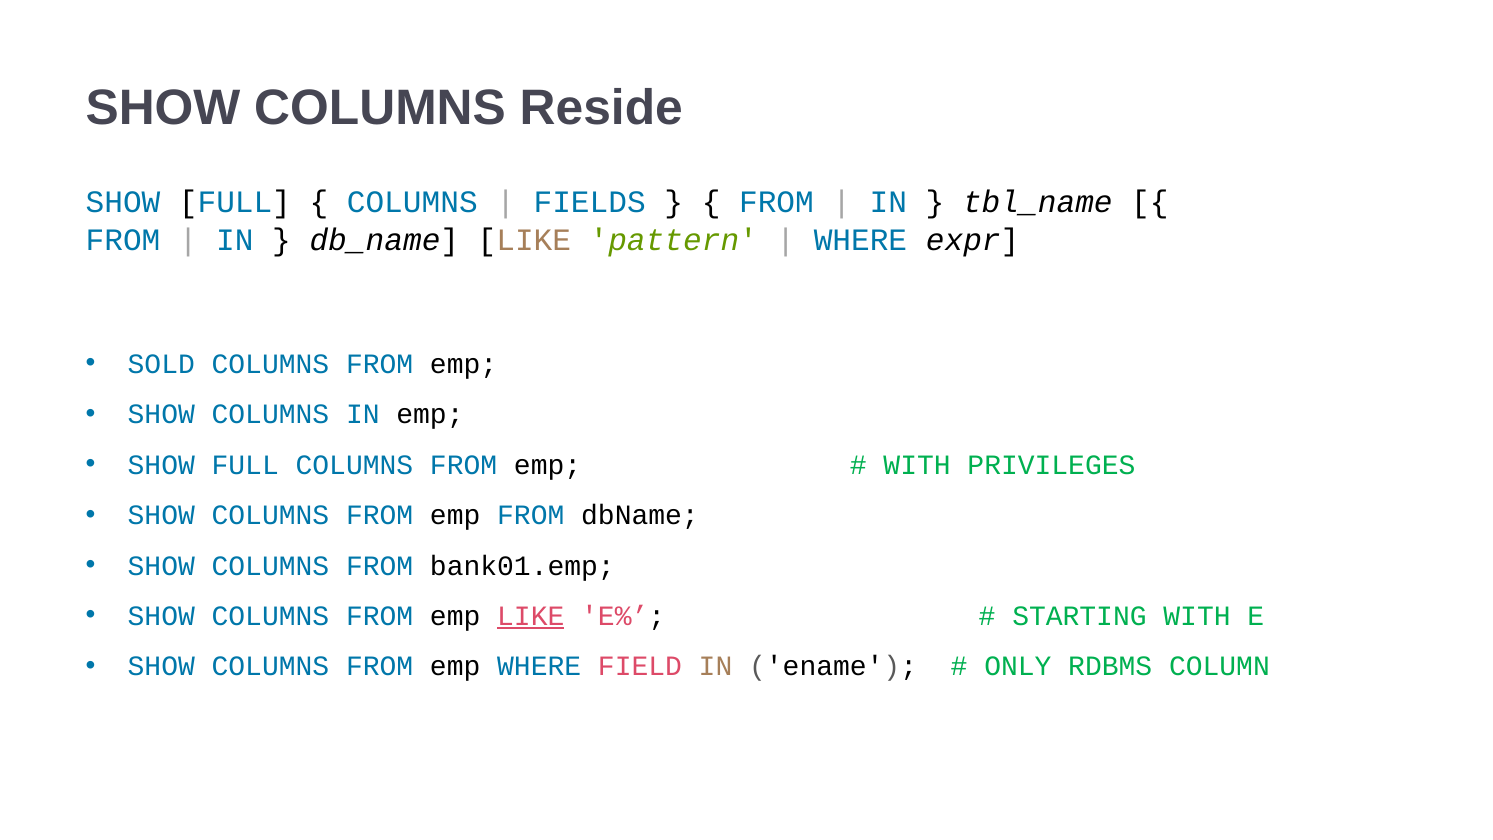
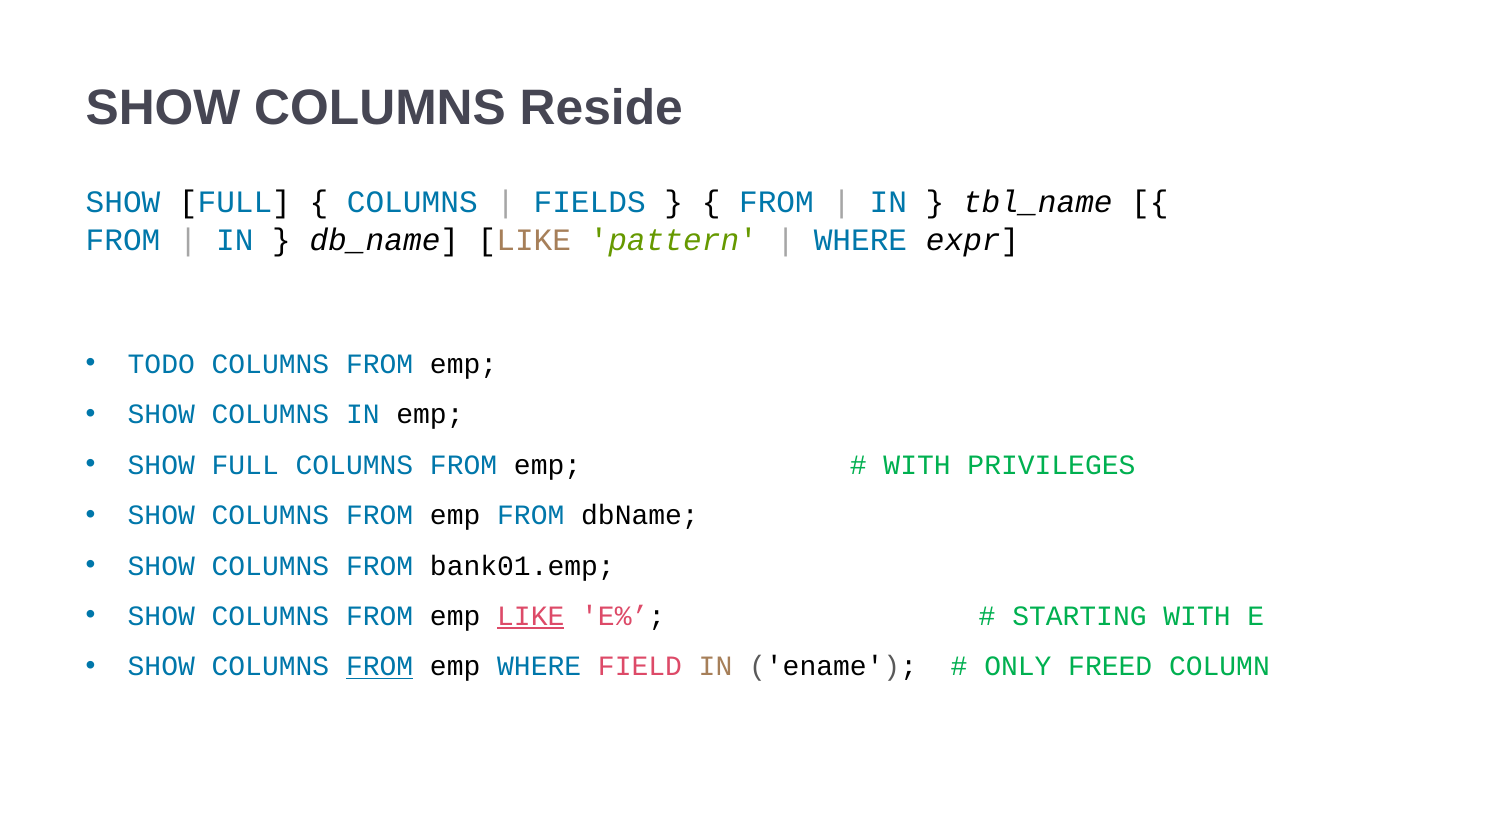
SOLD: SOLD -> TODO
FROM at (380, 666) underline: none -> present
RDBMS: RDBMS -> FREED
